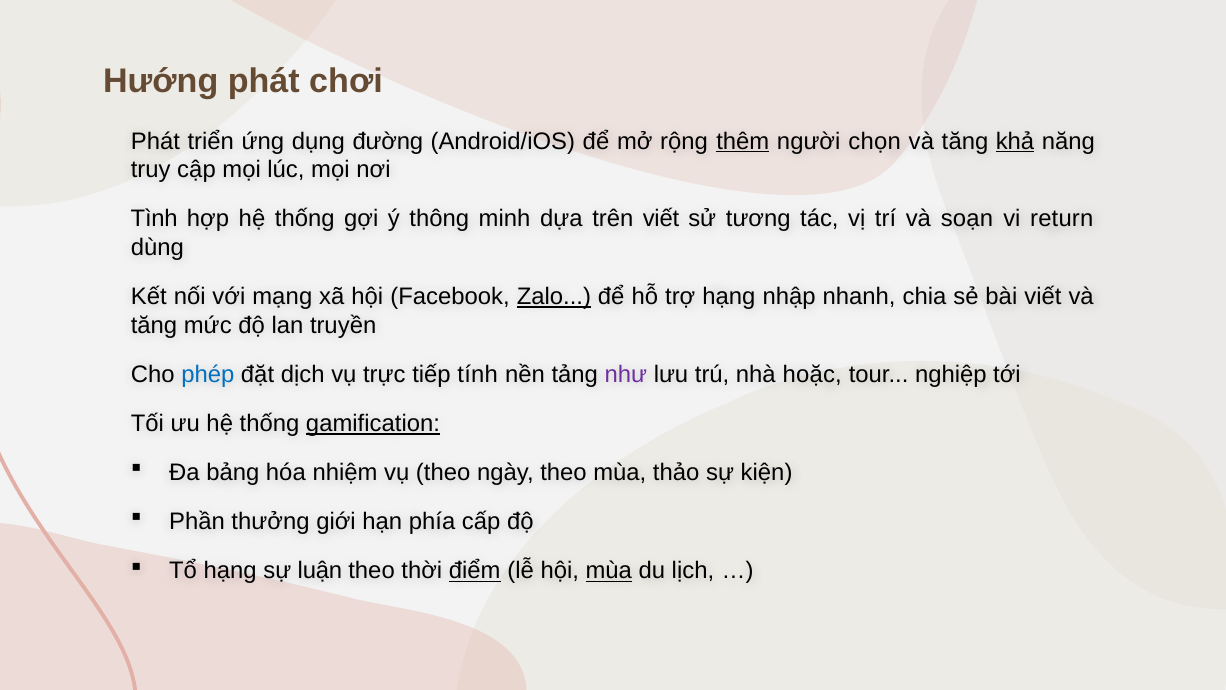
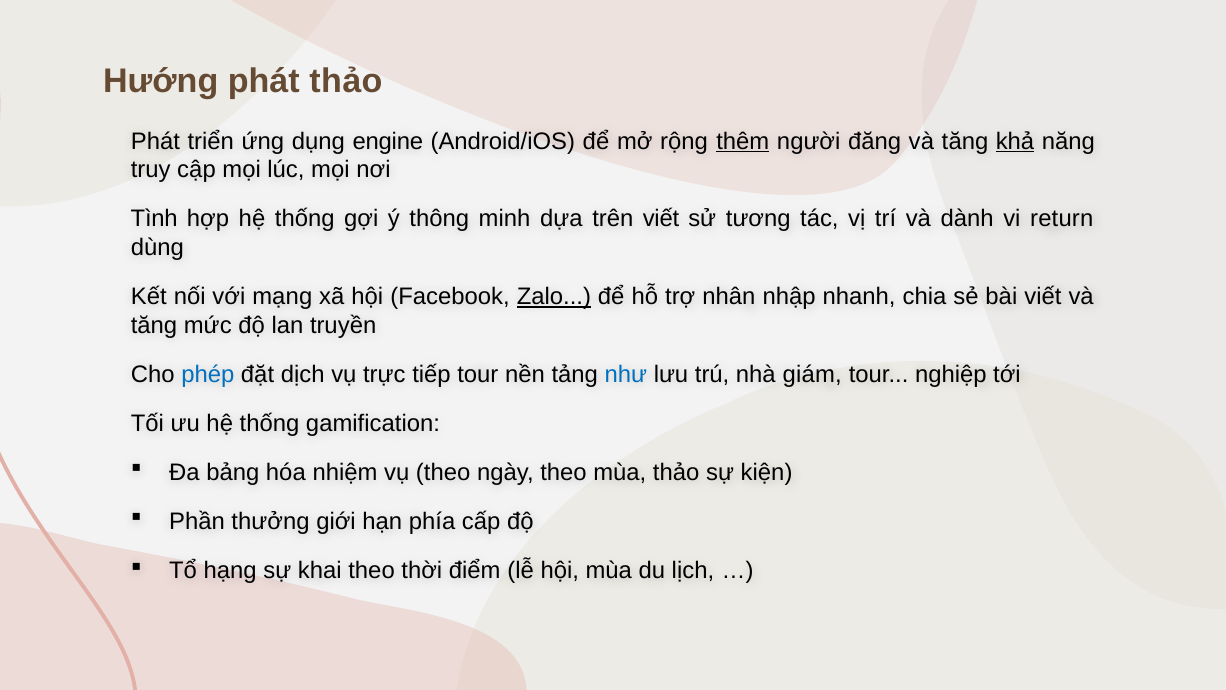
phát chơi: chơi -> thảo
đường: đường -> engine
chọn: chọn -> đăng
soạn: soạn -> dành
trợ hạng: hạng -> nhân
tiếp tính: tính -> tour
như colour: purple -> blue
hoặc: hoặc -> giám
gamification underline: present -> none
luận: luận -> khai
điểm underline: present -> none
mùa at (609, 571) underline: present -> none
